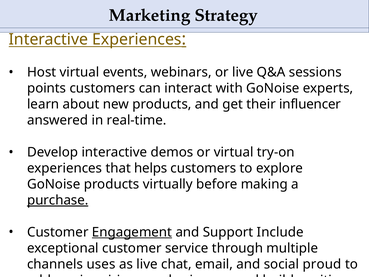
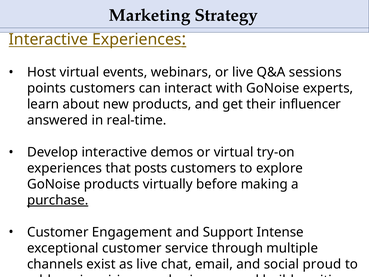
helps: helps -> posts
Engagement underline: present -> none
Include: Include -> Intense
uses: uses -> exist
